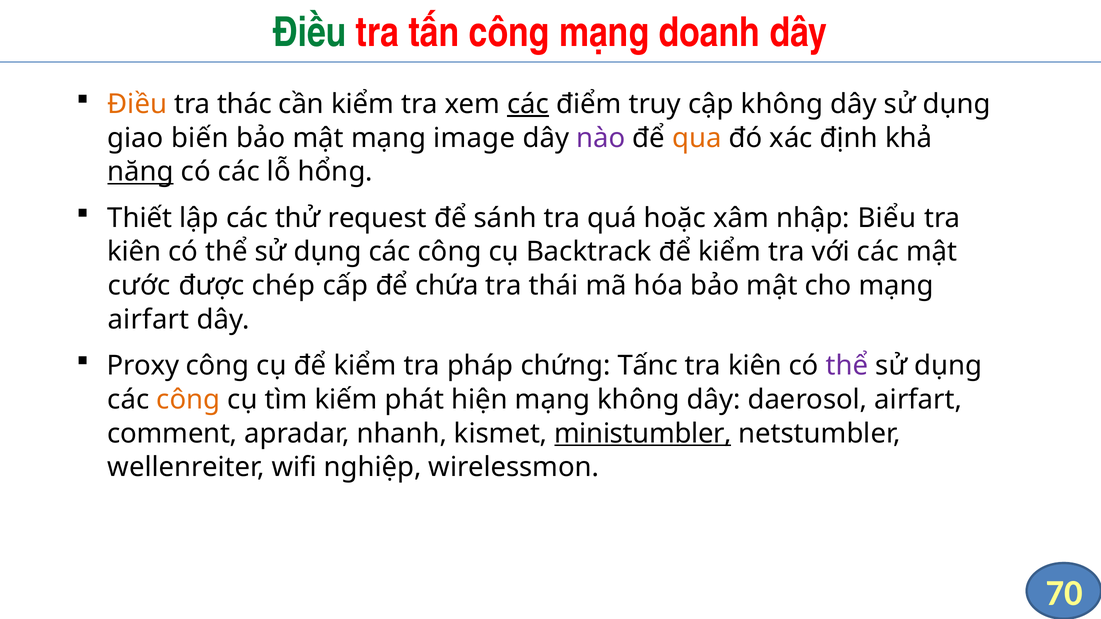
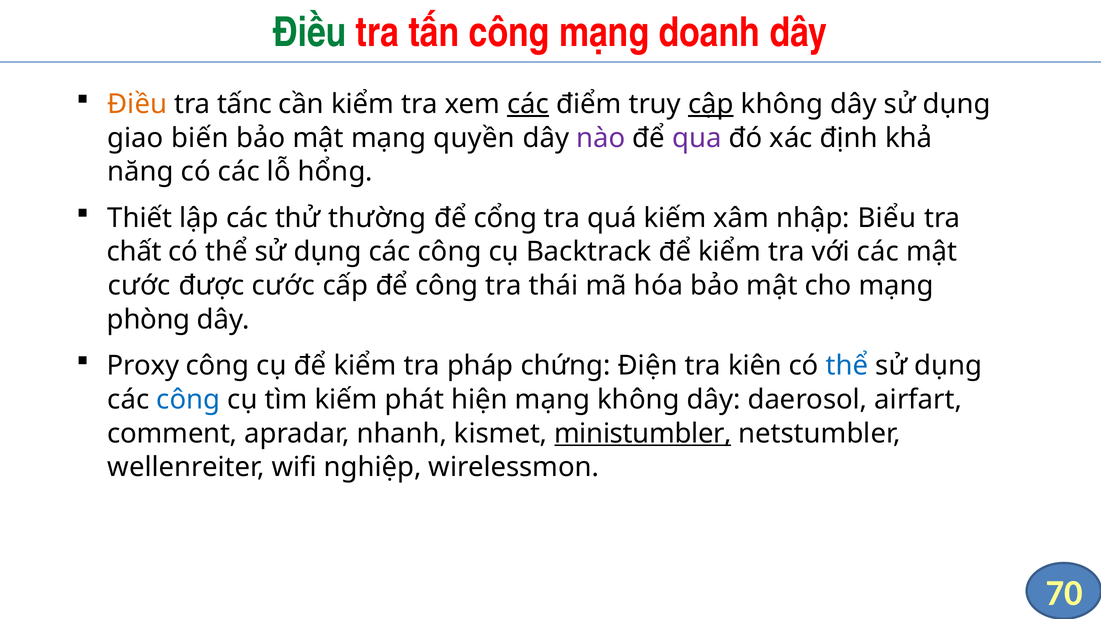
thác: thác -> tấnc
cập underline: none -> present
image: image -> quyền
qua colour: orange -> purple
năng underline: present -> none
request: request -> thường
sánh: sánh -> cổng
quá hoặc: hoặc -> kiếm
kiên at (134, 252): kiên -> chất
được chép: chép -> cước
để chứa: chứa -> công
airfart at (148, 320): airfart -> phòng
Tấnc: Tấnc -> Điện
thể at (847, 366) colour: purple -> blue
công at (188, 400) colour: orange -> blue
